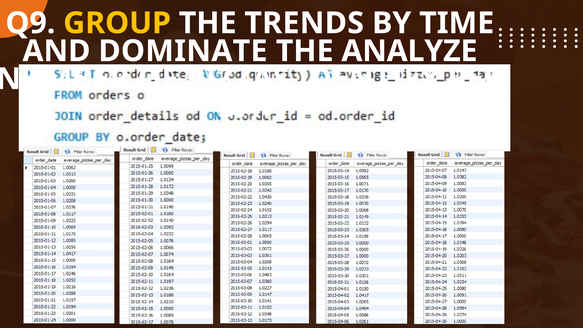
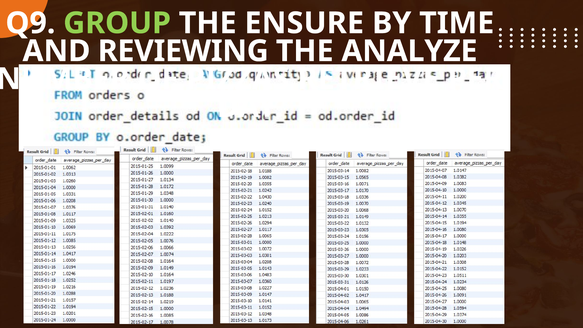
GROUP colour: yellow -> light green
TRENDS: TRENDS -> ENSURE
DOMINATE: DOMINATE -> REVIEWING
IDENTIFY: IDENTIFY -> RETRIEVE
